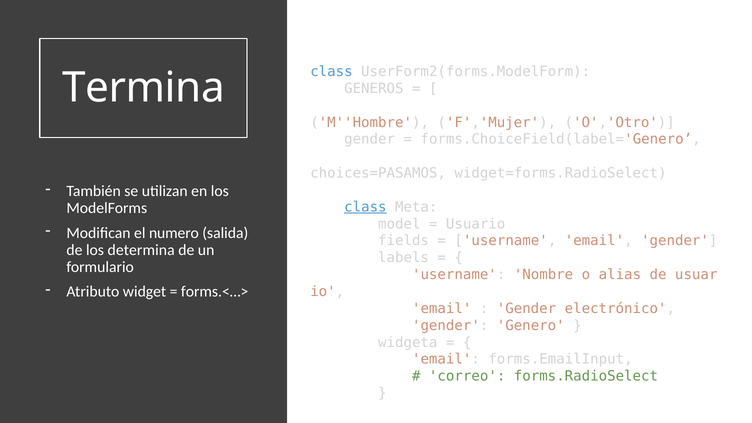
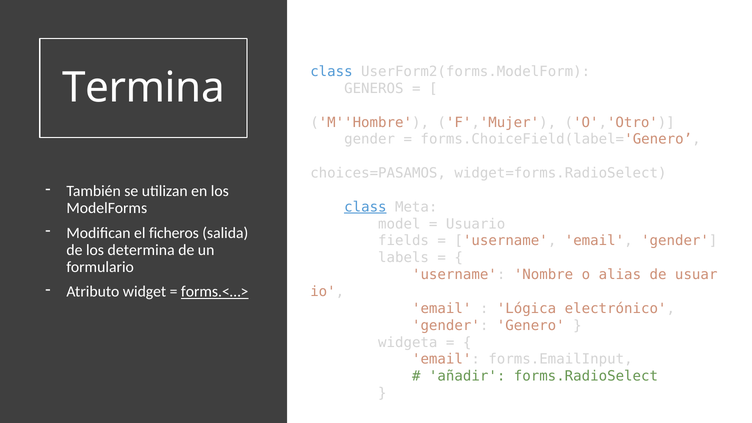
numero: numero -> ficheros
forms.<…> underline: none -> present
Gender at (527, 309): Gender -> Lógica
correo: correo -> añadir
